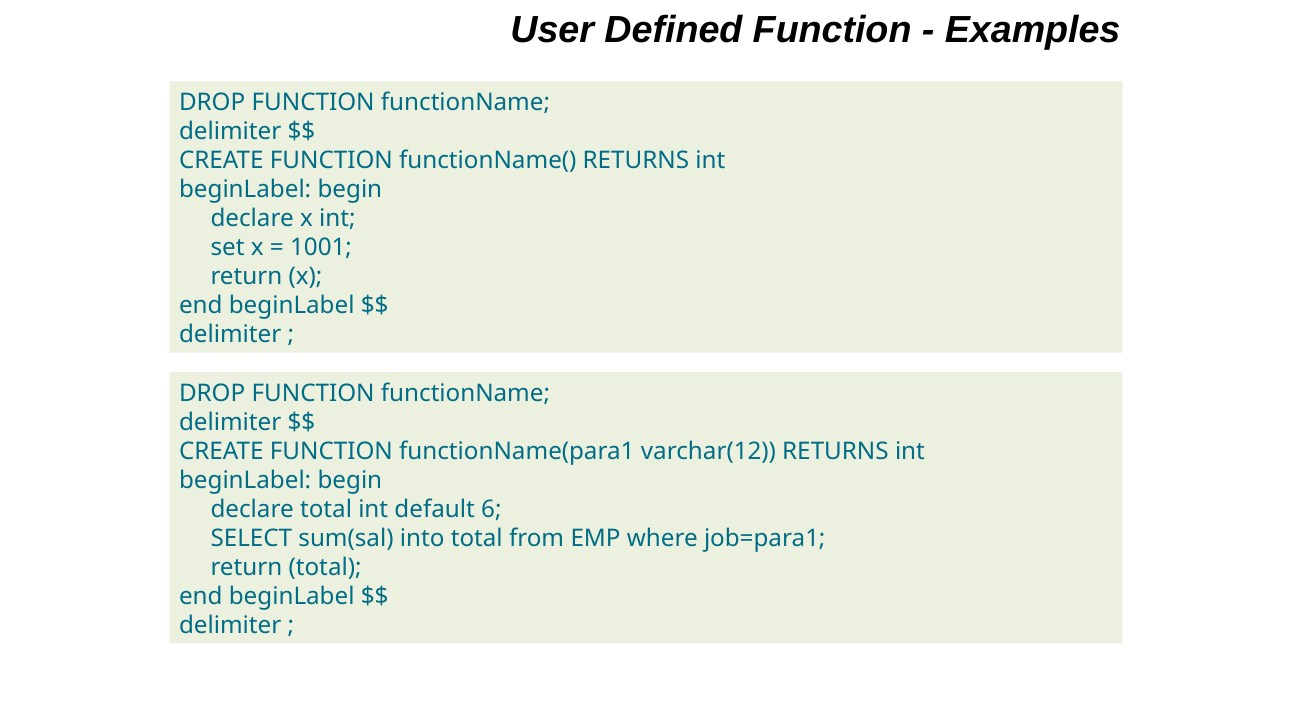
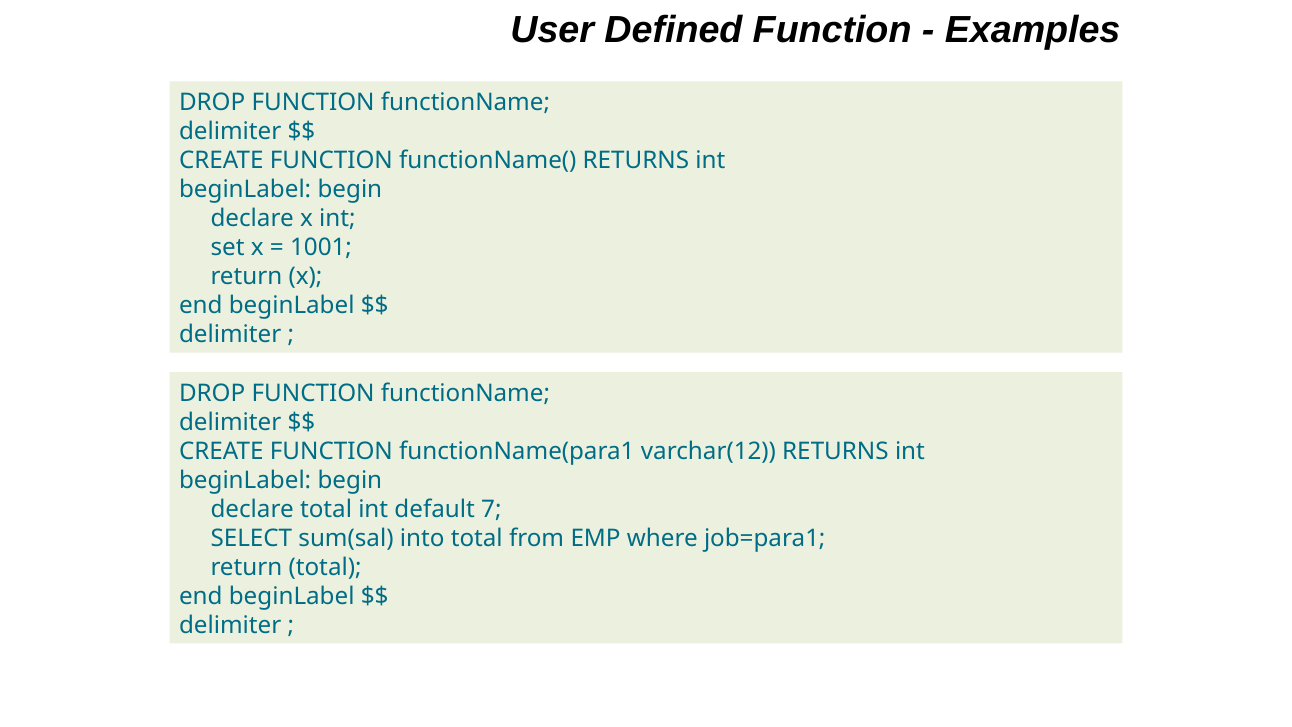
6: 6 -> 7
